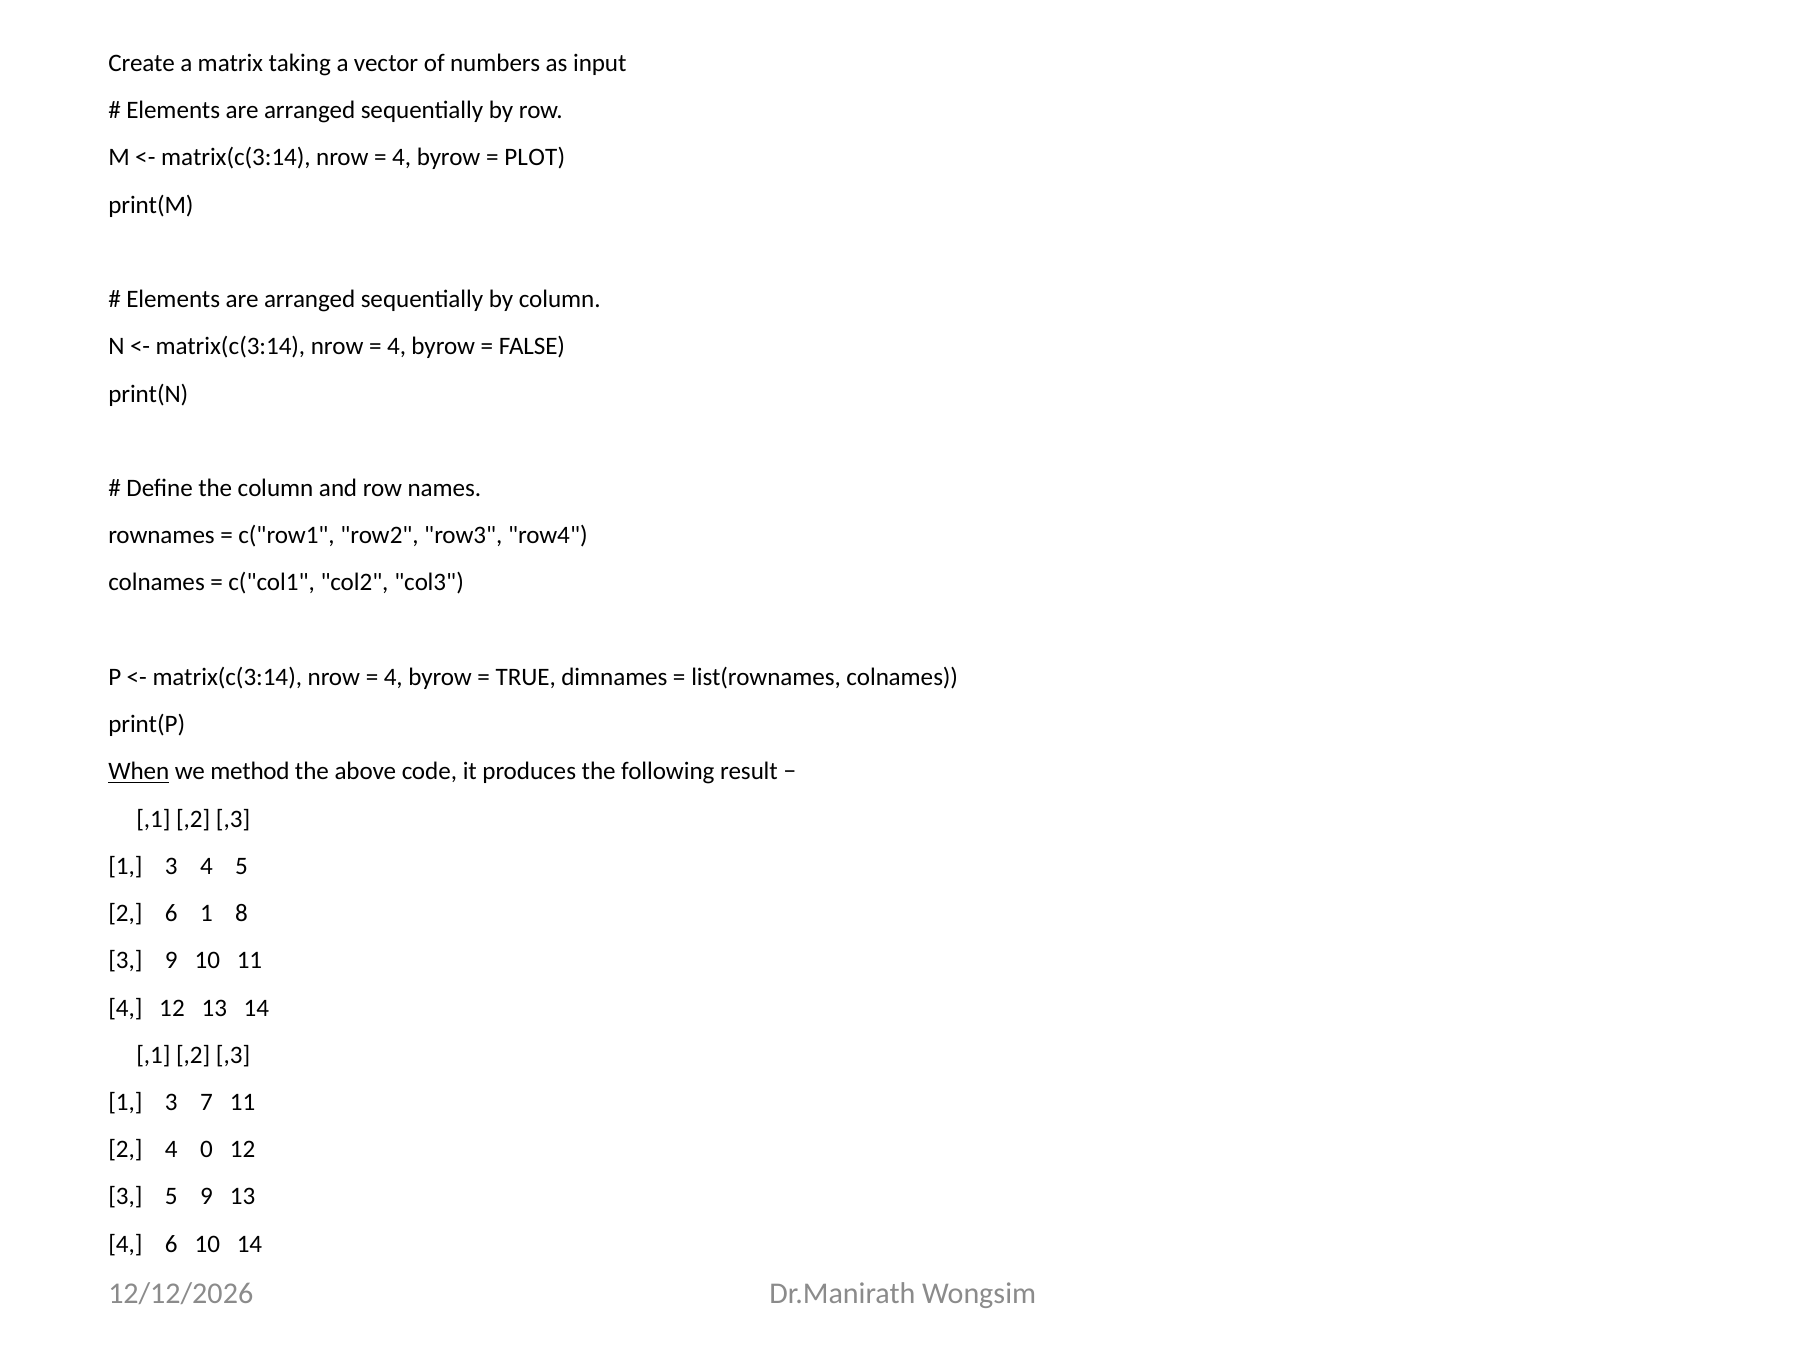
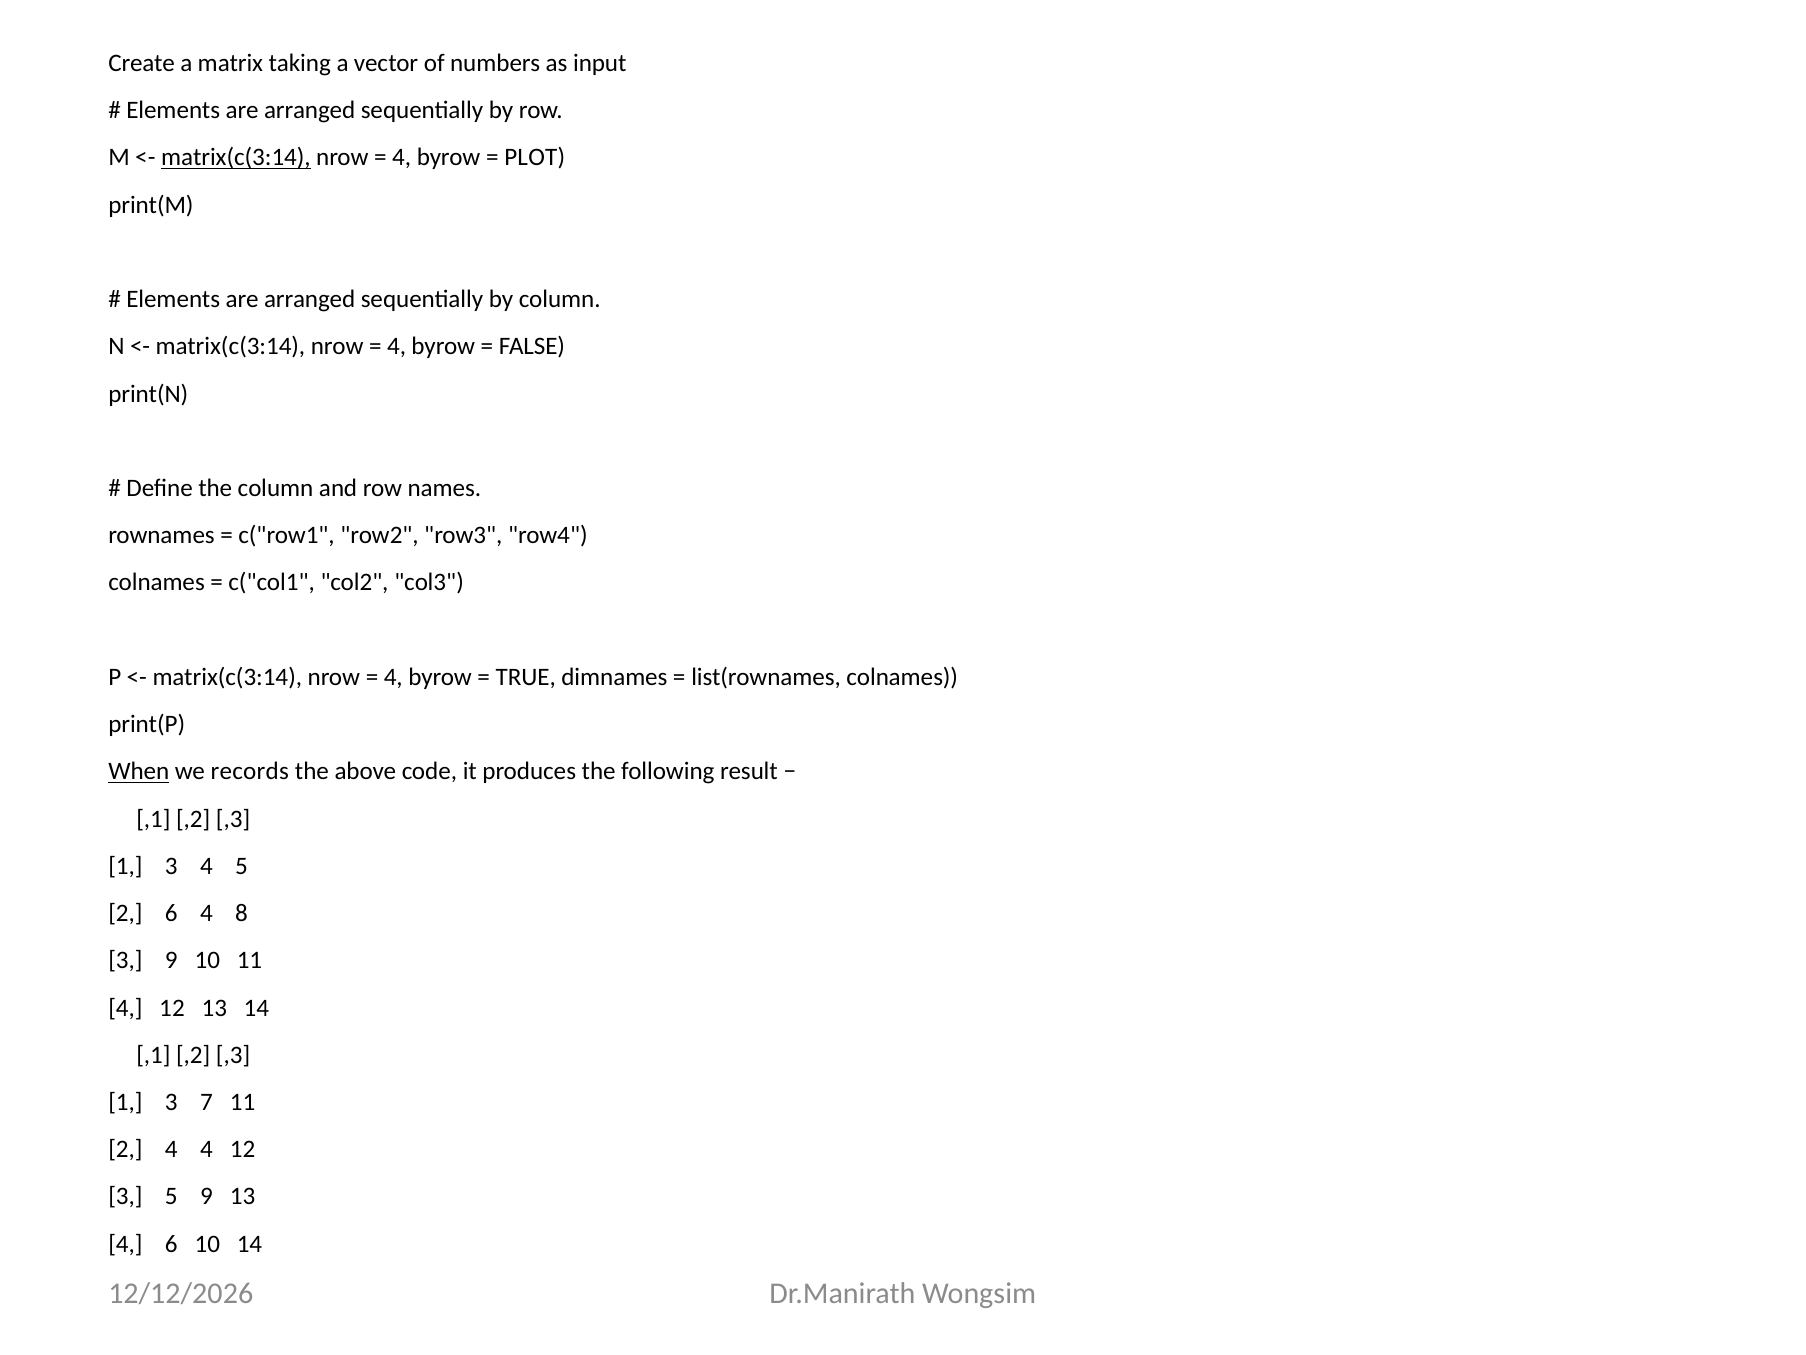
matrix(c(3:14 at (236, 158) underline: none -> present
method: method -> records
6 1: 1 -> 4
4 0: 0 -> 4
